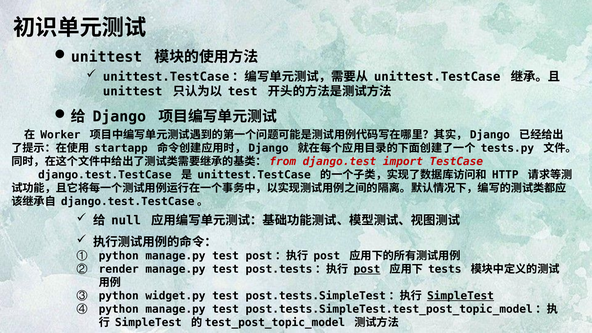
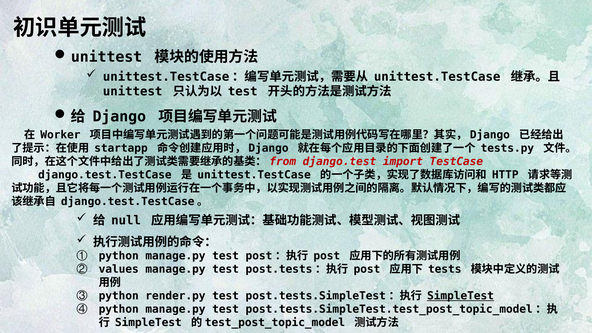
render: render -> values
post at (367, 269) underline: present -> none
widget.py: widget.py -> render.py
